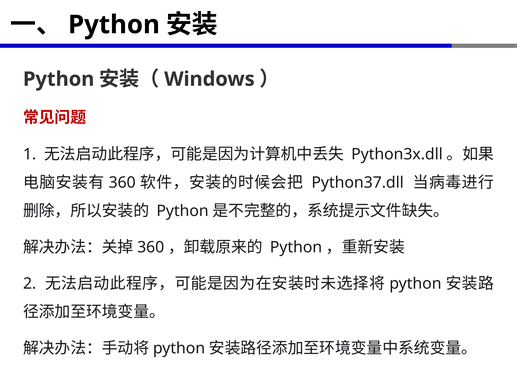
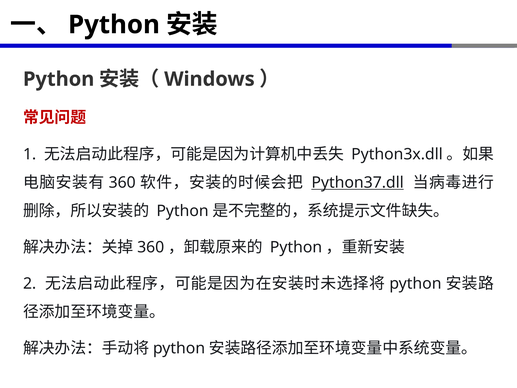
Python37.dll underline: none -> present
